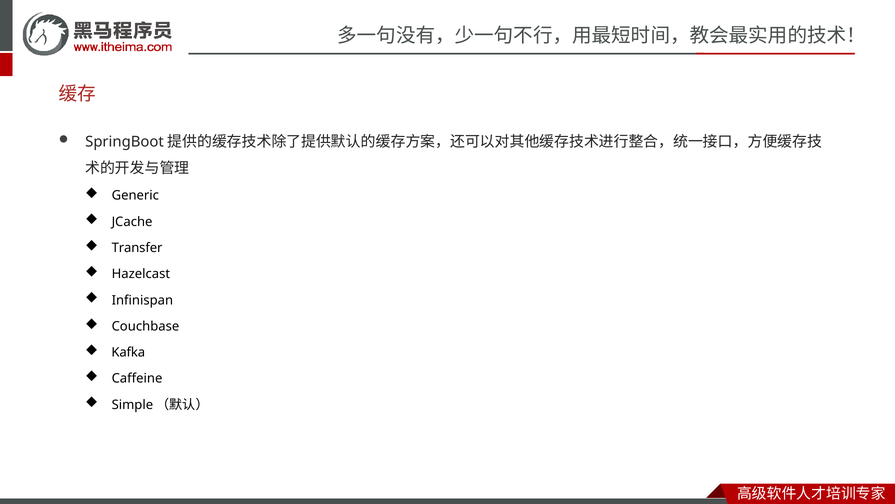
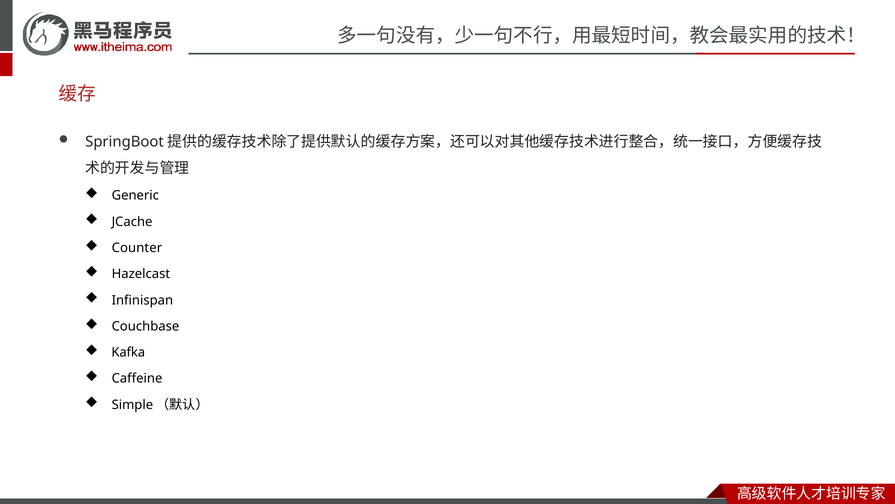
Transfer: Transfer -> Counter
